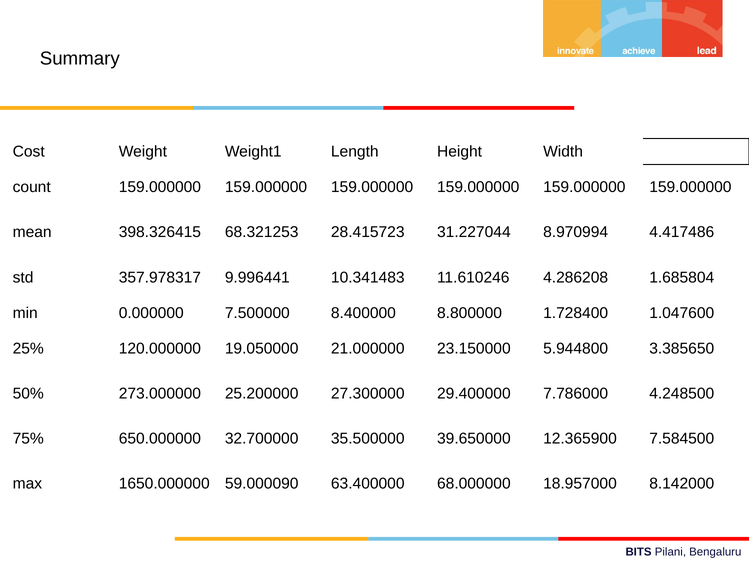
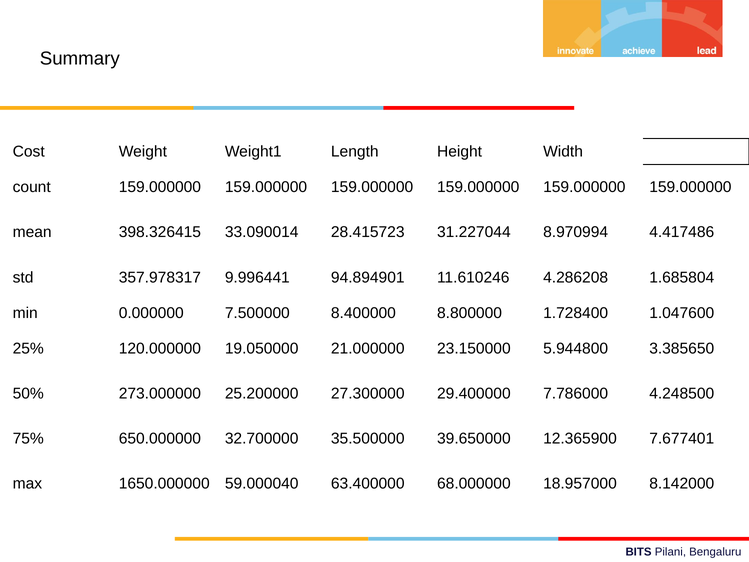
68.321253: 68.321253 -> 33.090014
10.341483: 10.341483 -> 94.894901
7.584500: 7.584500 -> 7.677401
59.000090: 59.000090 -> 59.000040
